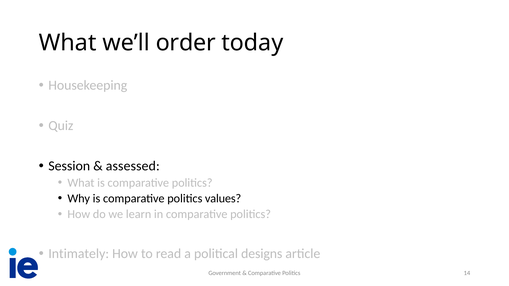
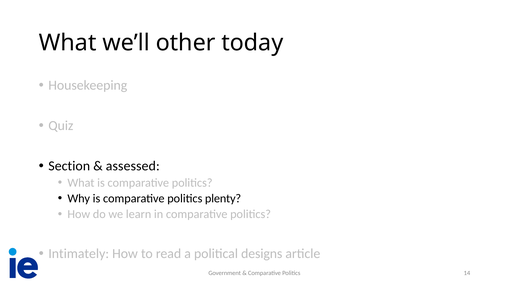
order: order -> other
Session: Session -> Section
values: values -> plenty
